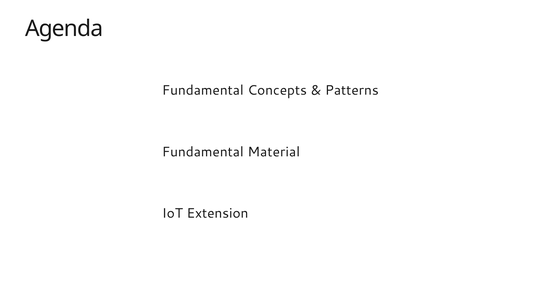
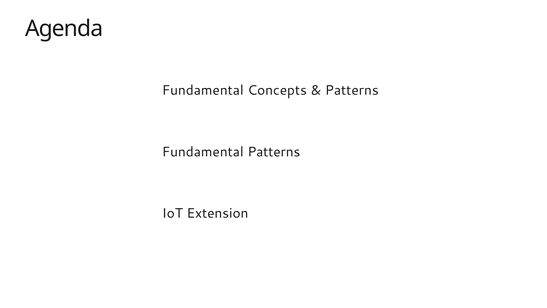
Fundamental Material: Material -> Patterns
